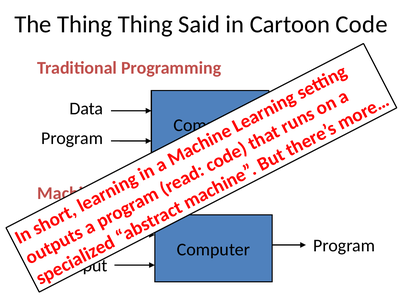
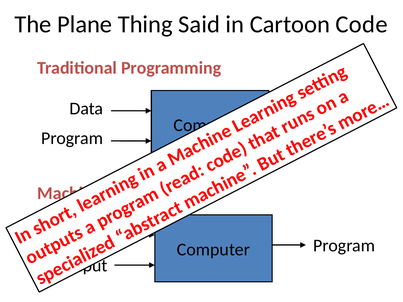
The Thing: Thing -> Plane
